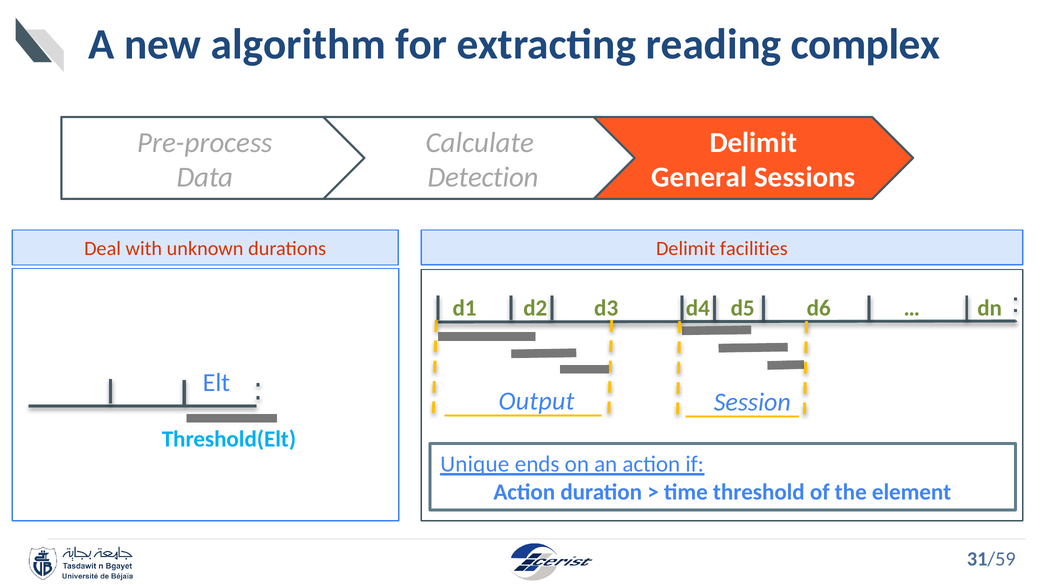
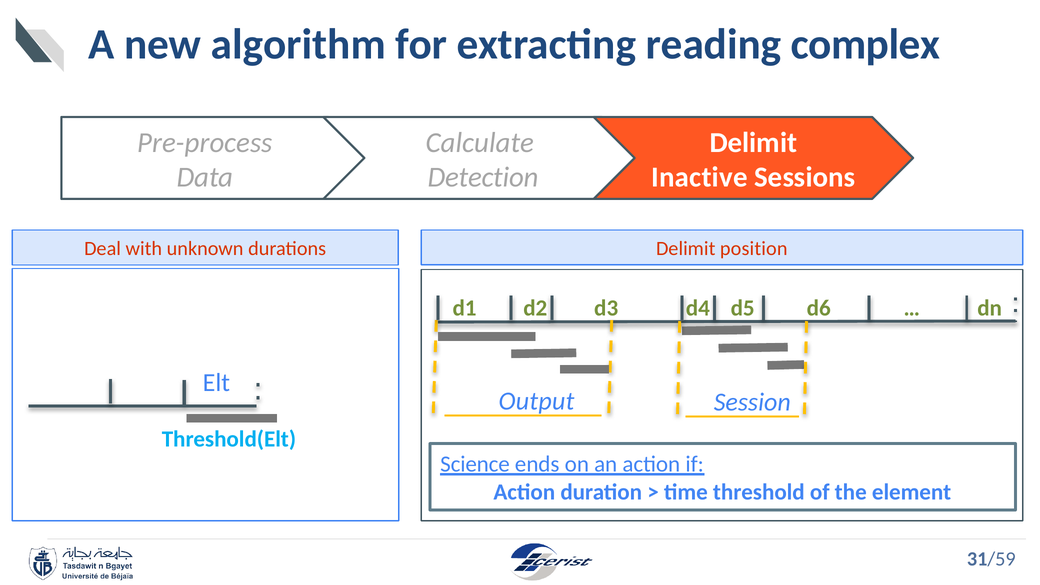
General: General -> Inactive
facilities: facilities -> position
Unique: Unique -> Science
